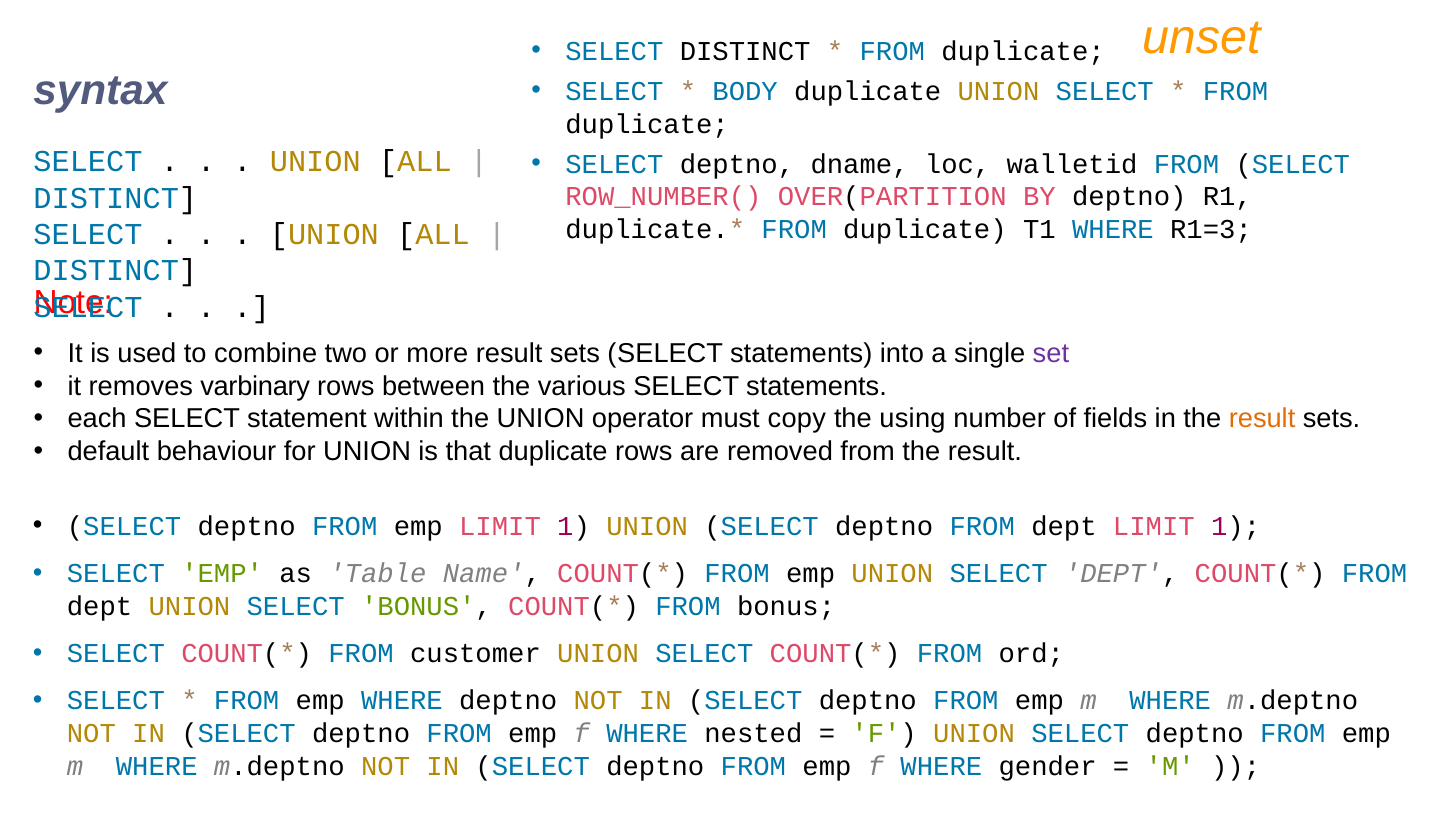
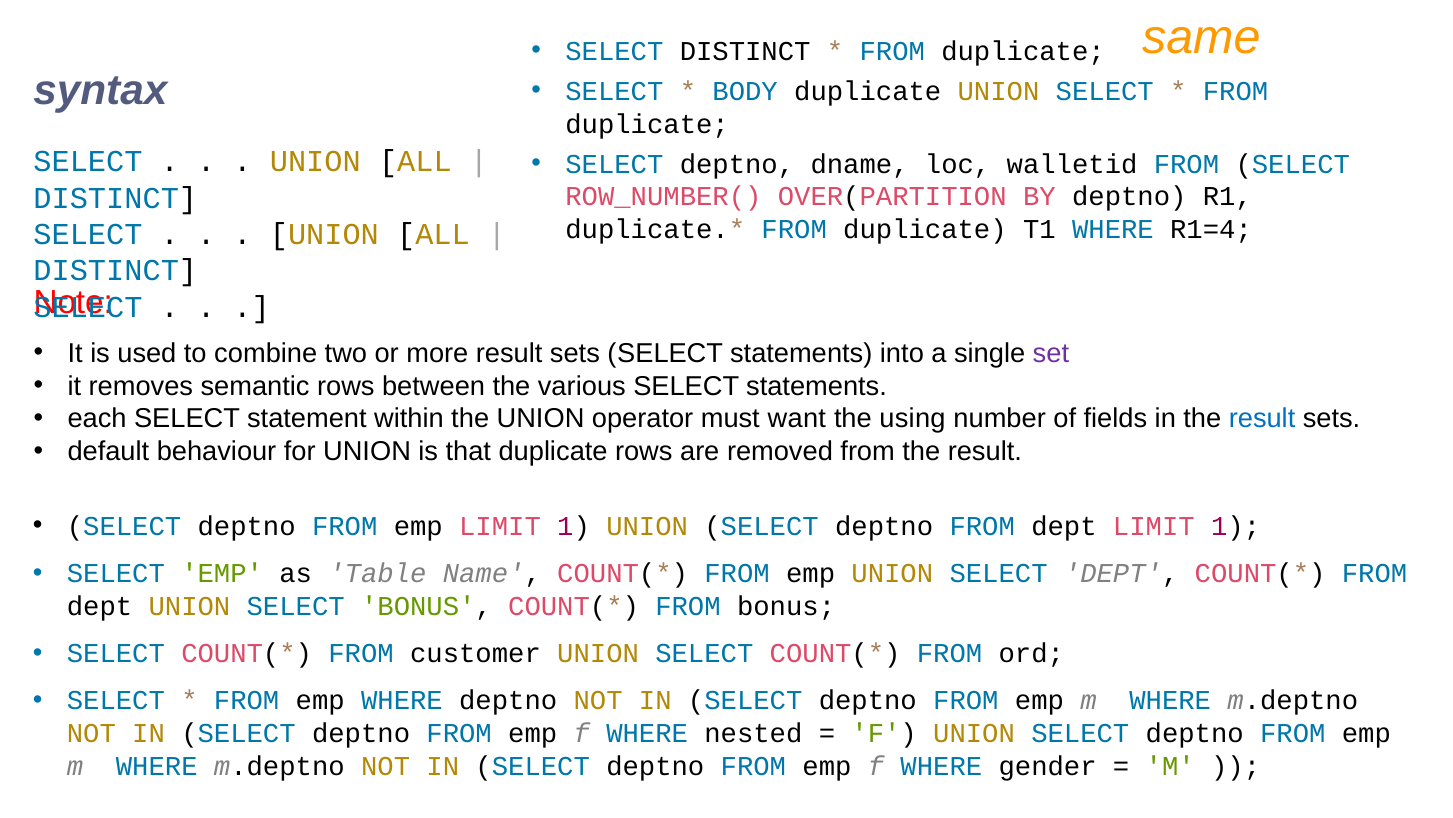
unset: unset -> same
R1=3: R1=3 -> R1=4
varbinary: varbinary -> semantic
copy: copy -> want
result at (1262, 418) colour: orange -> blue
